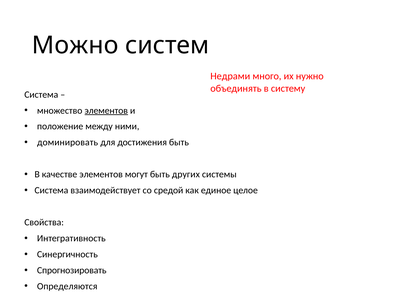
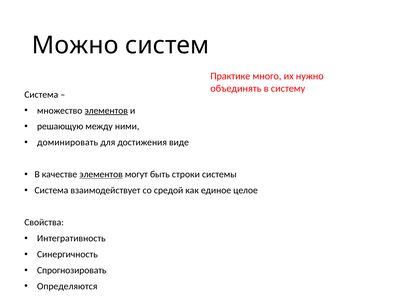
Недрами: Недрами -> Практике
положение: положение -> решающую
достижения быть: быть -> виде
элементов at (101, 175) underline: none -> present
других: других -> строки
